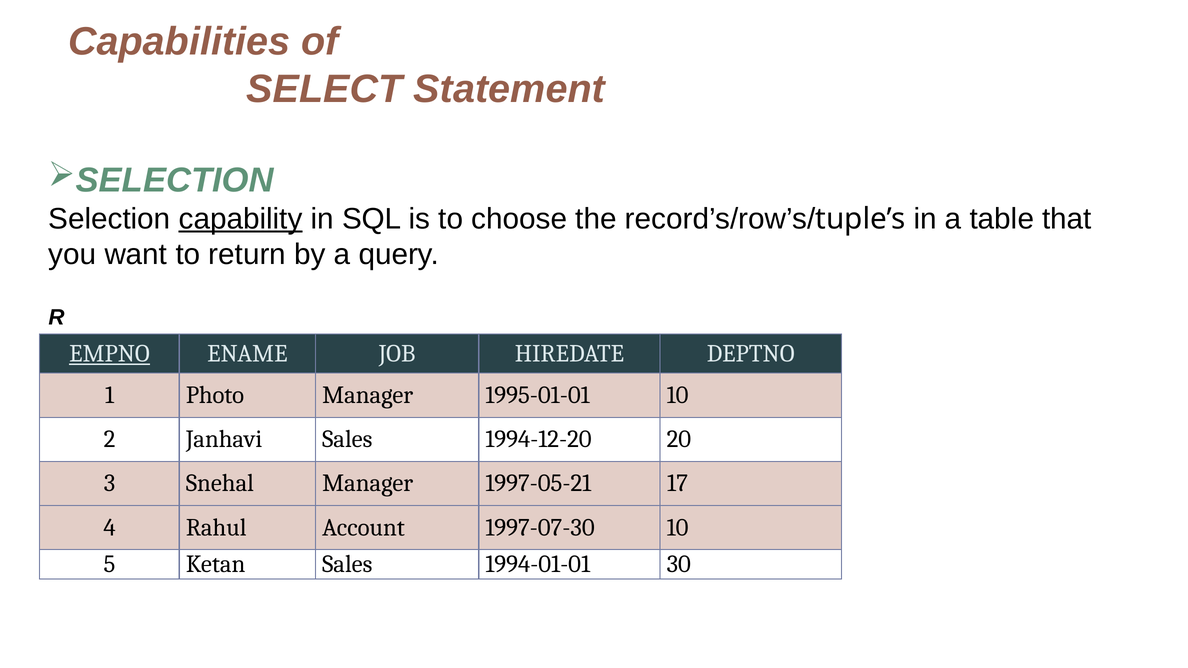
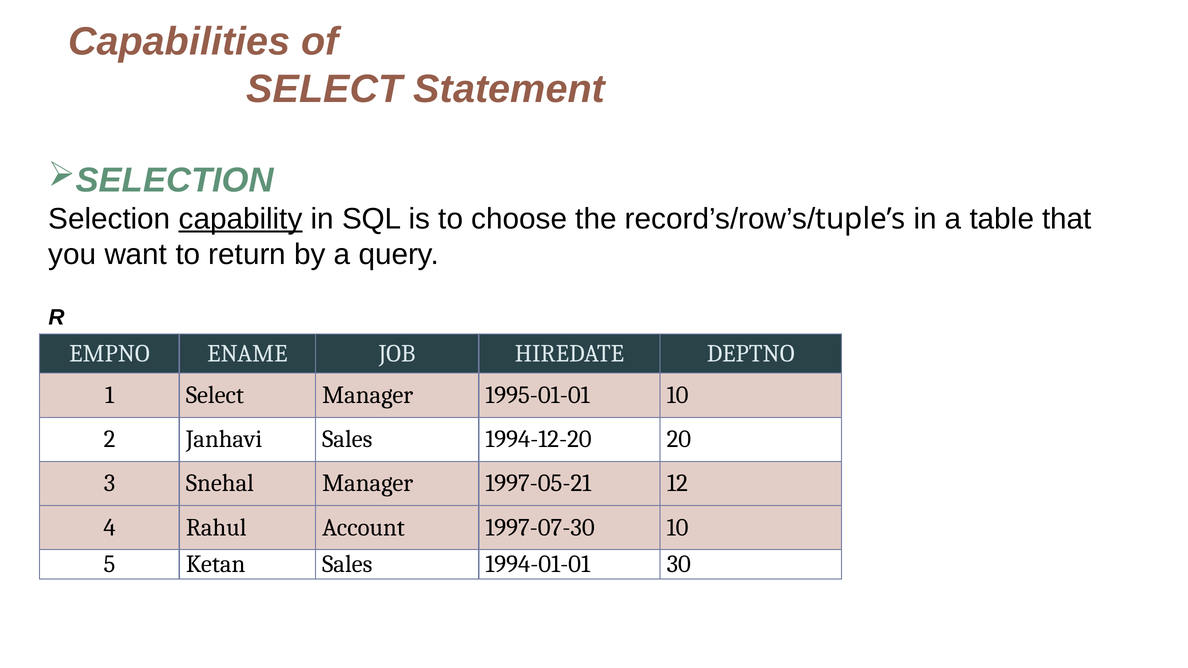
EMPNO underline: present -> none
1 Photo: Photo -> Select
17: 17 -> 12
